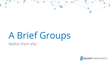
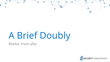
Groups: Groups -> Doubly
